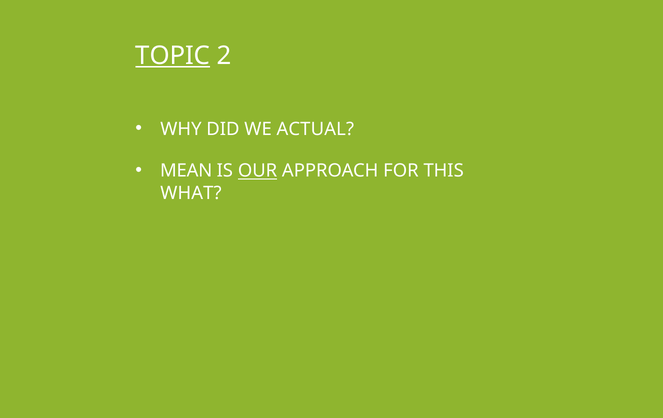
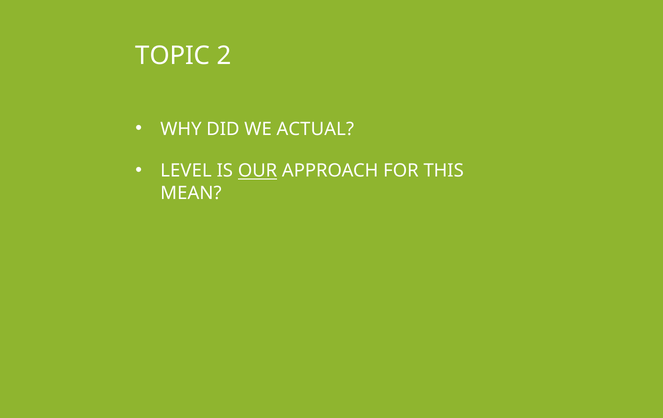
TOPIC underline: present -> none
MEAN: MEAN -> LEVEL
WHAT: WHAT -> MEAN
